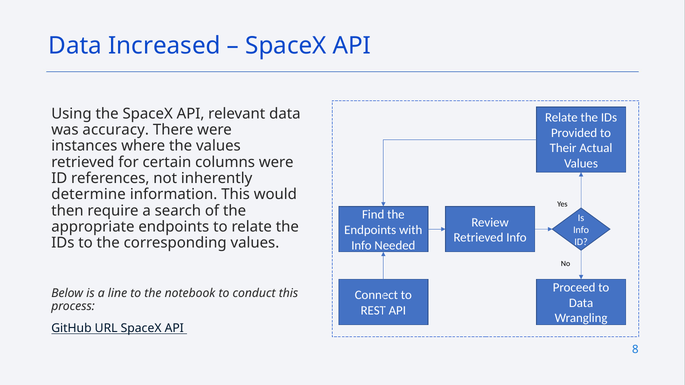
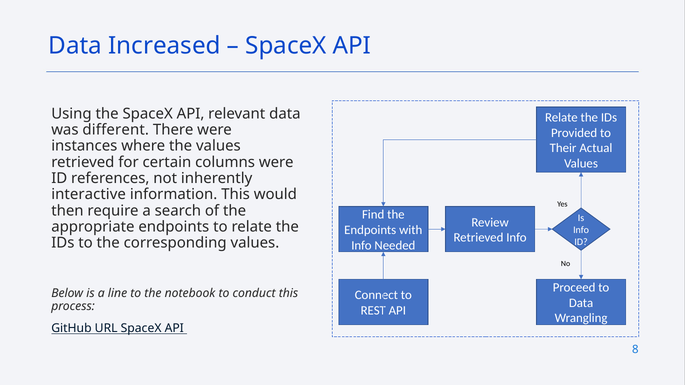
accuracy: accuracy -> different
determine: determine -> interactive
